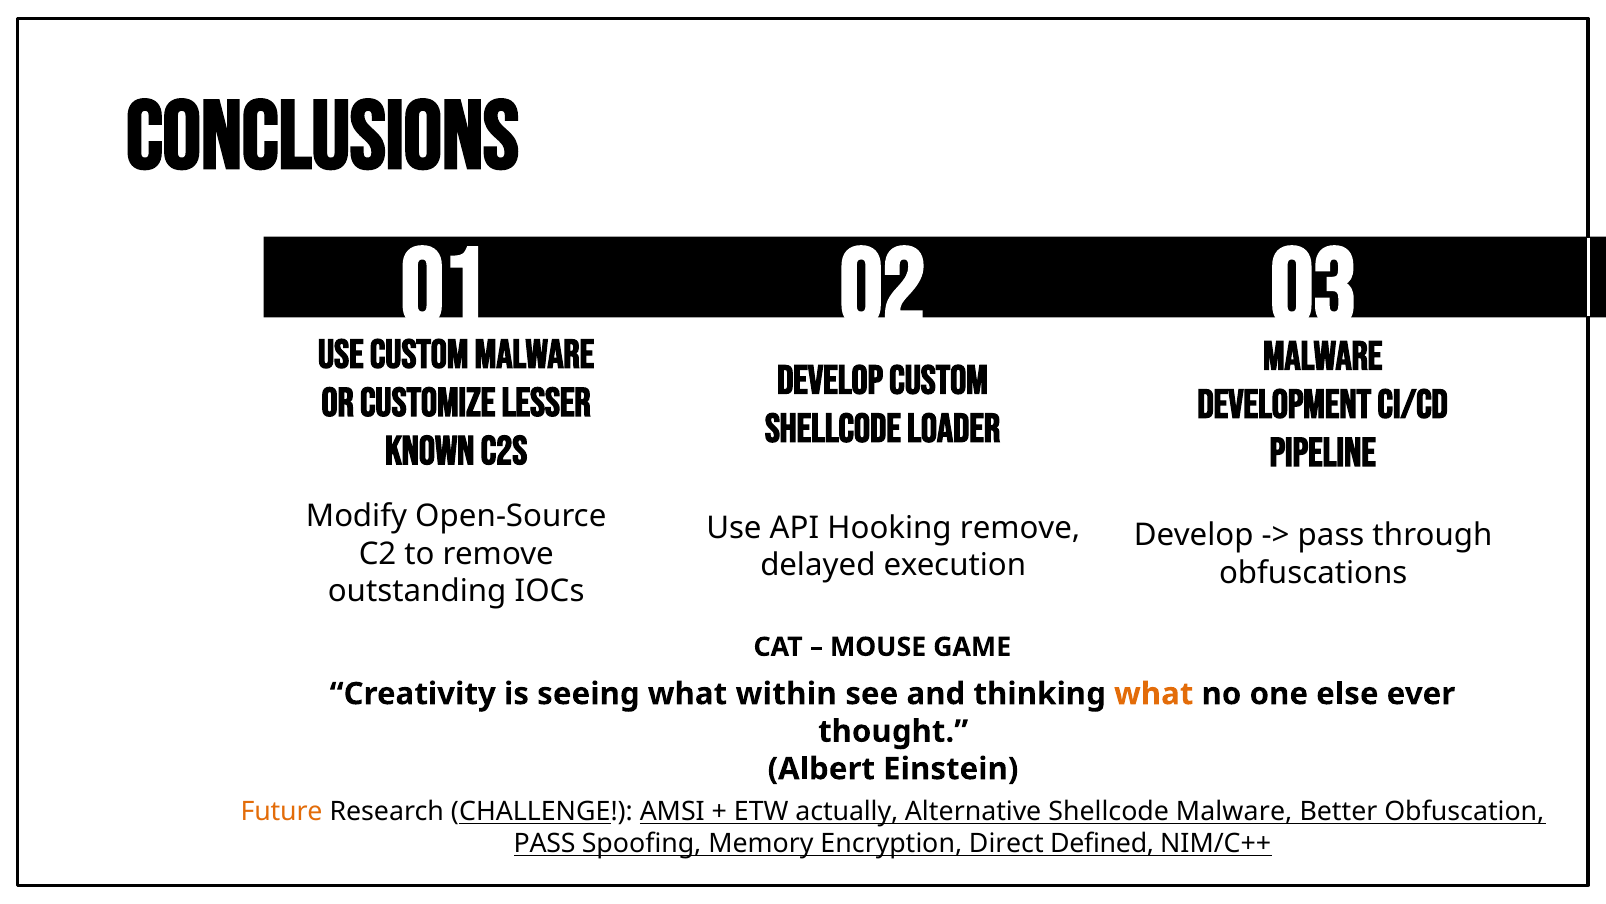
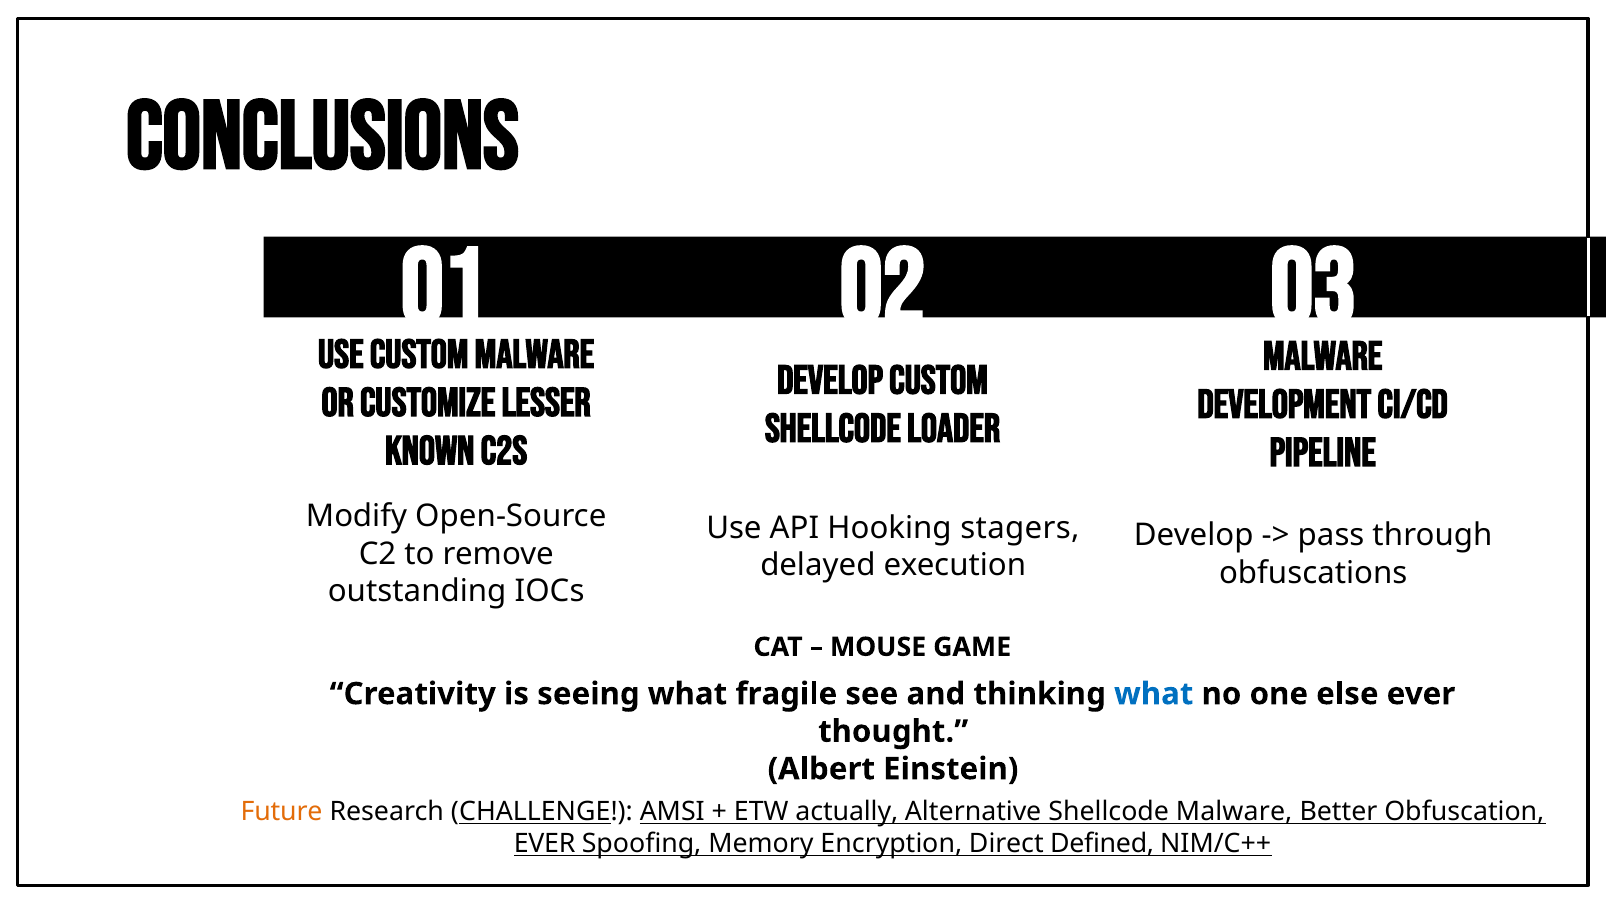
Hooking remove: remove -> stagers
within: within -> fragile
what at (1154, 693) colour: orange -> blue
PASS at (545, 843): PASS -> EVER
